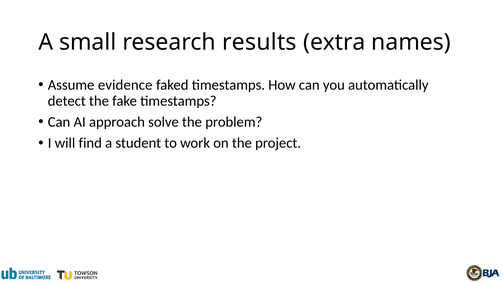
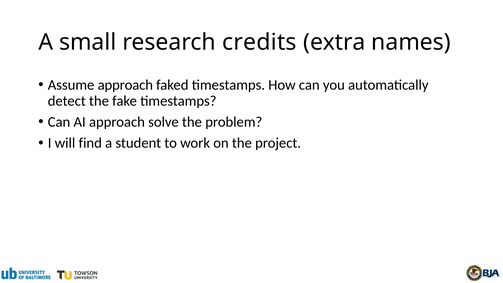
results: results -> credits
Assume evidence: evidence -> approach
